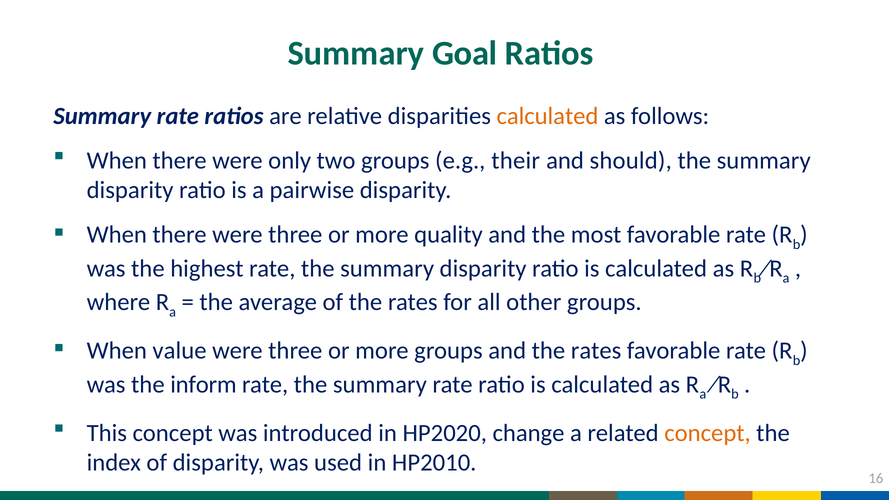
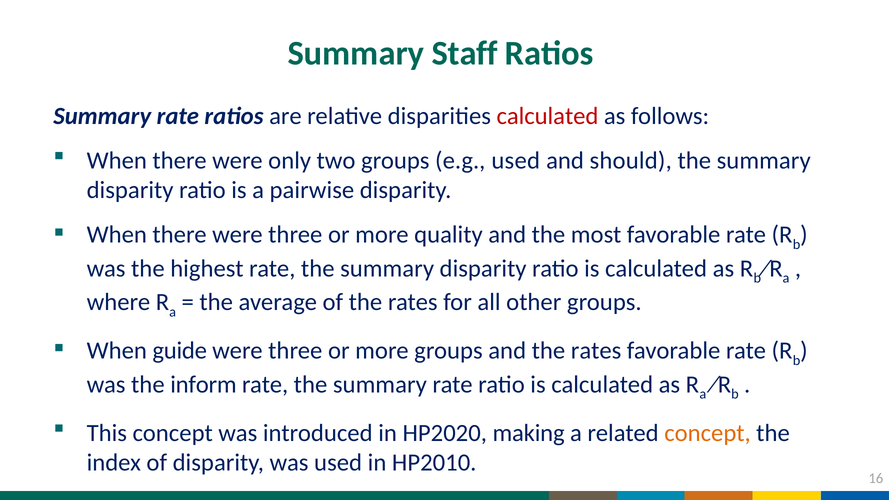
Goal: Goal -> Staff
calculated at (547, 116) colour: orange -> red
e.g their: their -> used
value: value -> guide
change: change -> making
